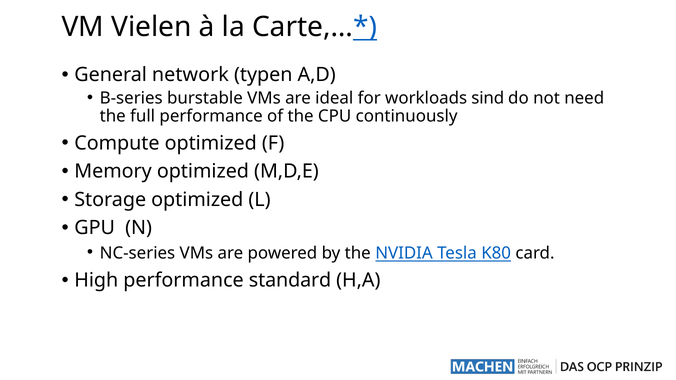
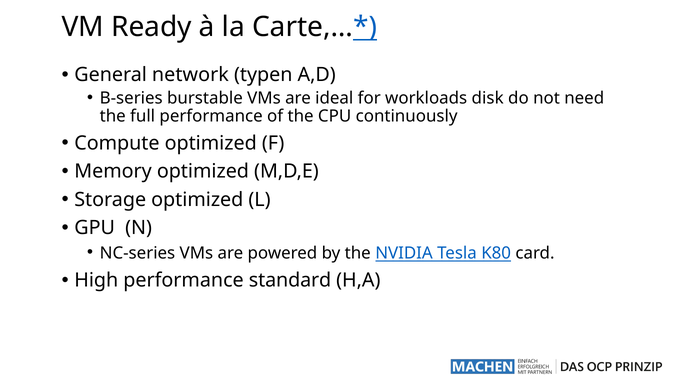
Vielen: Vielen -> Ready
sind: sind -> disk
